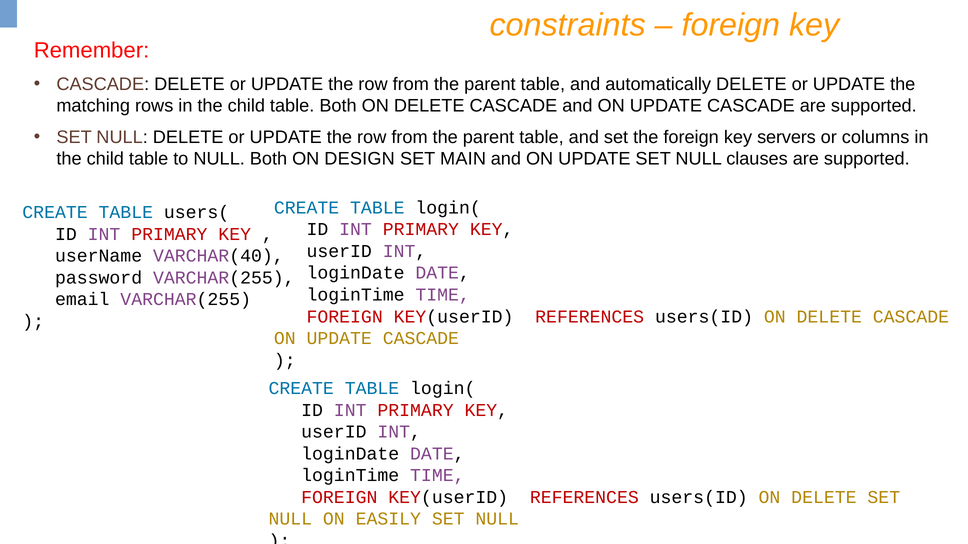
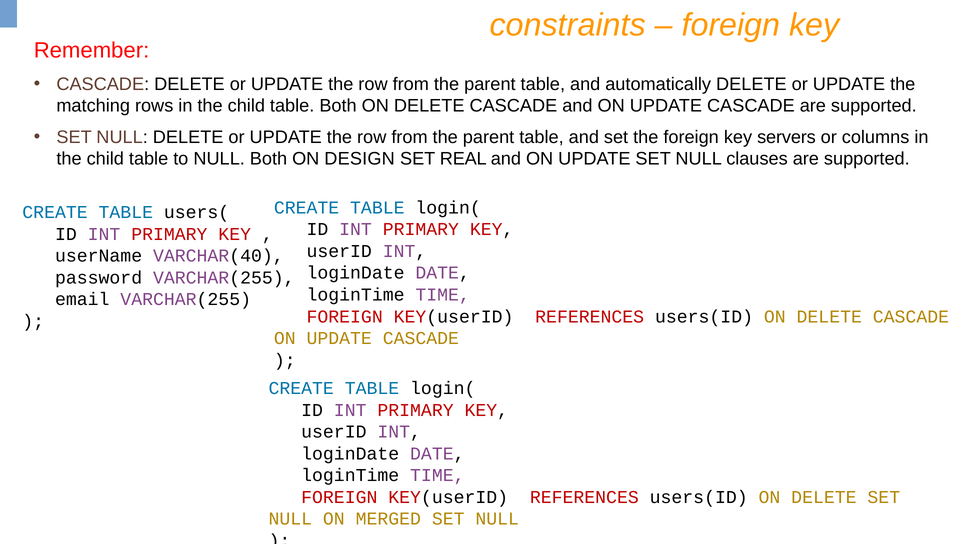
MAIN: MAIN -> REAL
EASILY: EASILY -> MERGED
